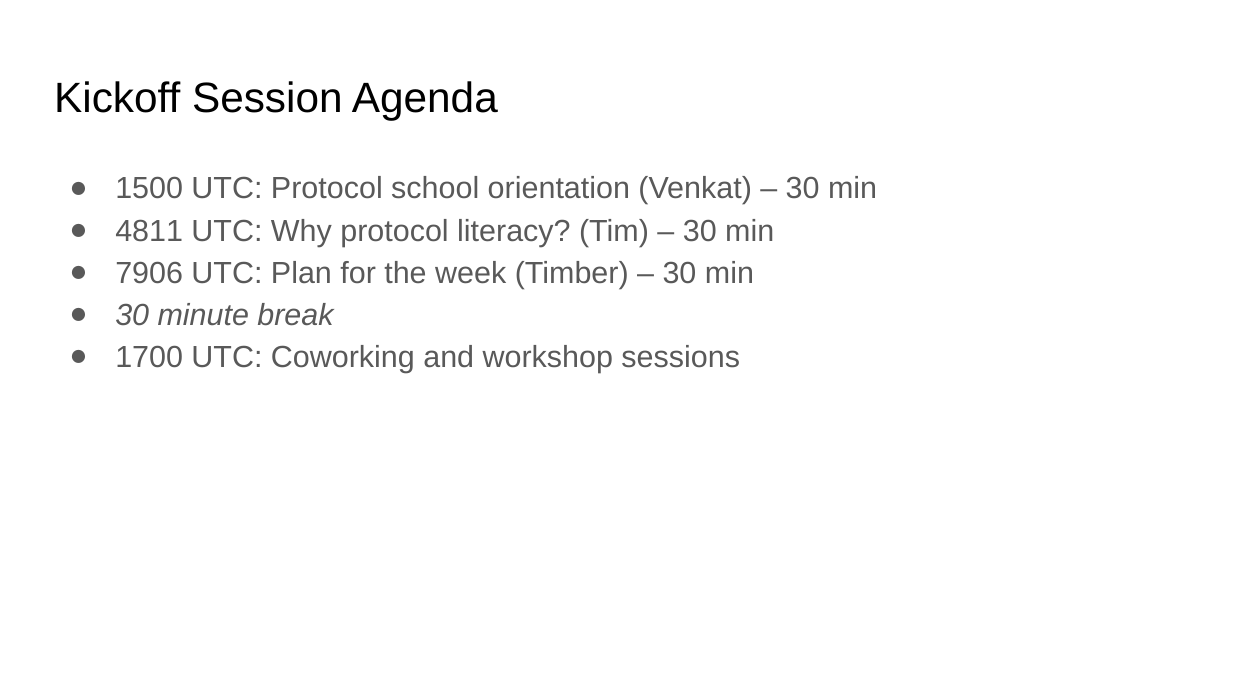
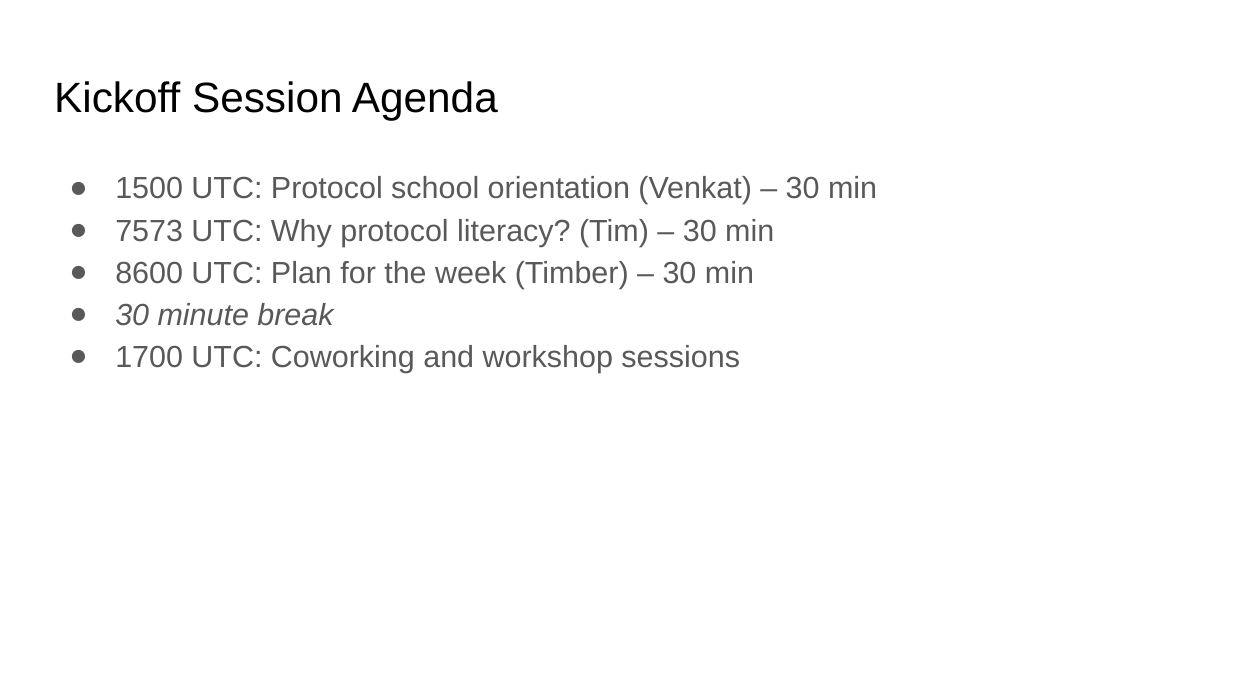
4811: 4811 -> 7573
7906: 7906 -> 8600
